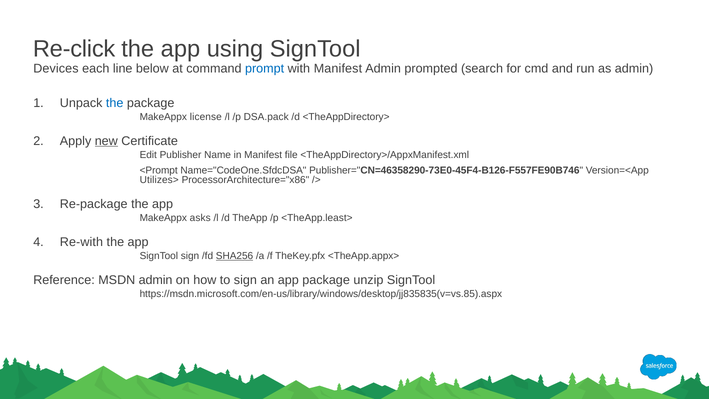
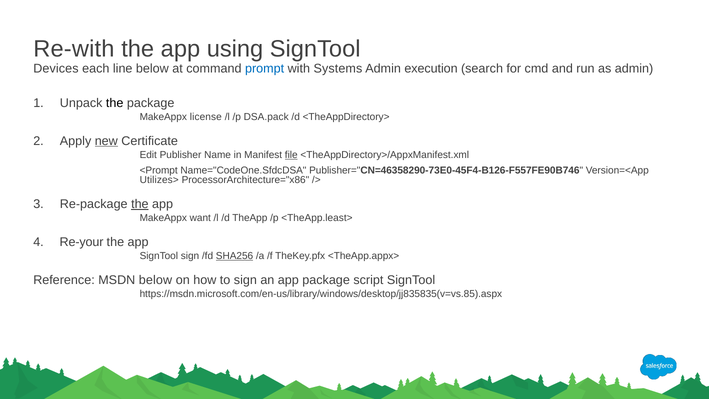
Re-click: Re-click -> Re-with
with Manifest: Manifest -> Systems
prompted: prompted -> execution
the at (115, 103) colour: blue -> black
file underline: none -> present
the at (140, 204) underline: none -> present
asks: asks -> want
Re-with: Re-with -> Re-your
MSDN admin: admin -> below
unzip: unzip -> script
